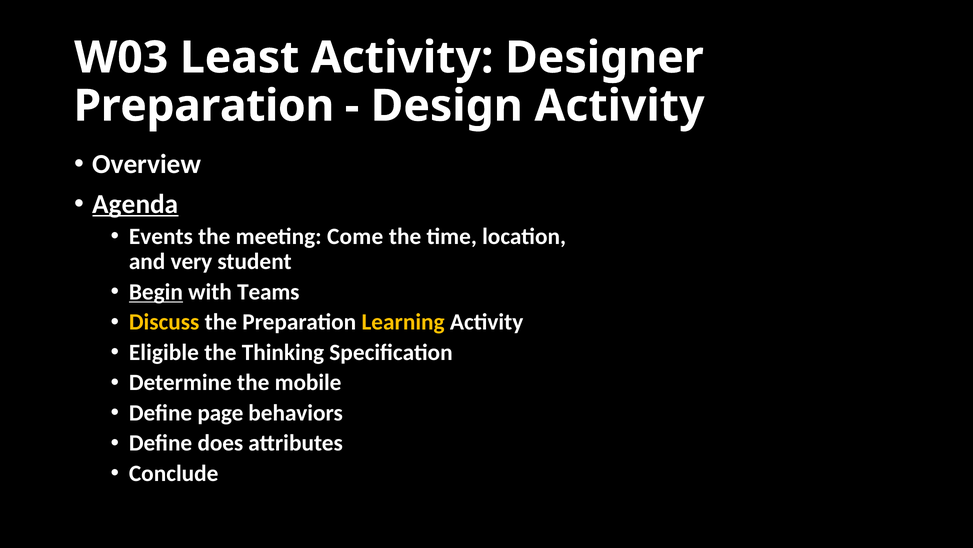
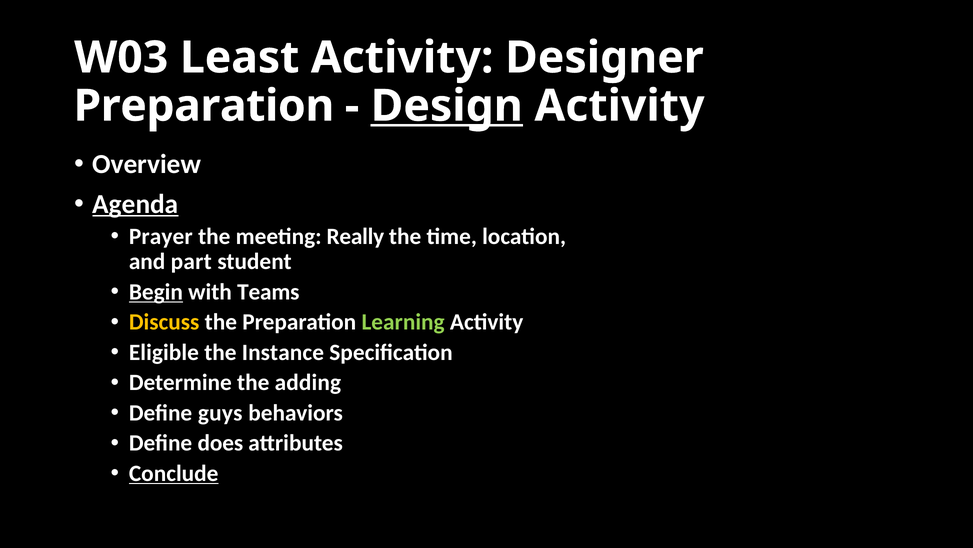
Design underline: none -> present
Events: Events -> Prayer
Come: Come -> Really
very: very -> part
Learning colour: yellow -> light green
Thinking: Thinking -> Instance
mobile: mobile -> adding
page: page -> guys
Conclude underline: none -> present
